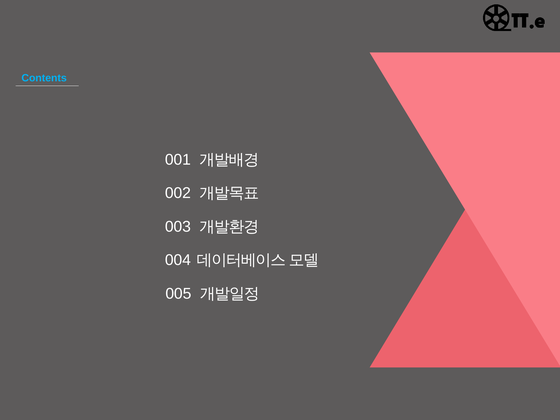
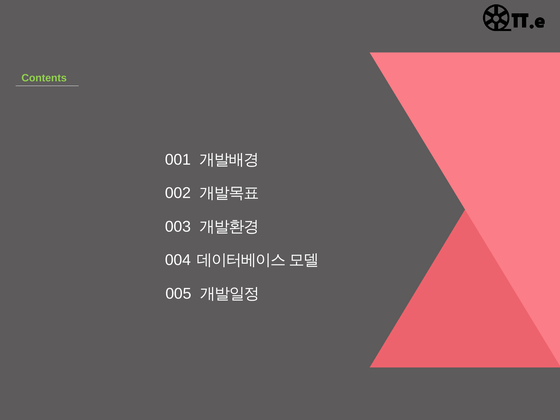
Contents colour: light blue -> light green
